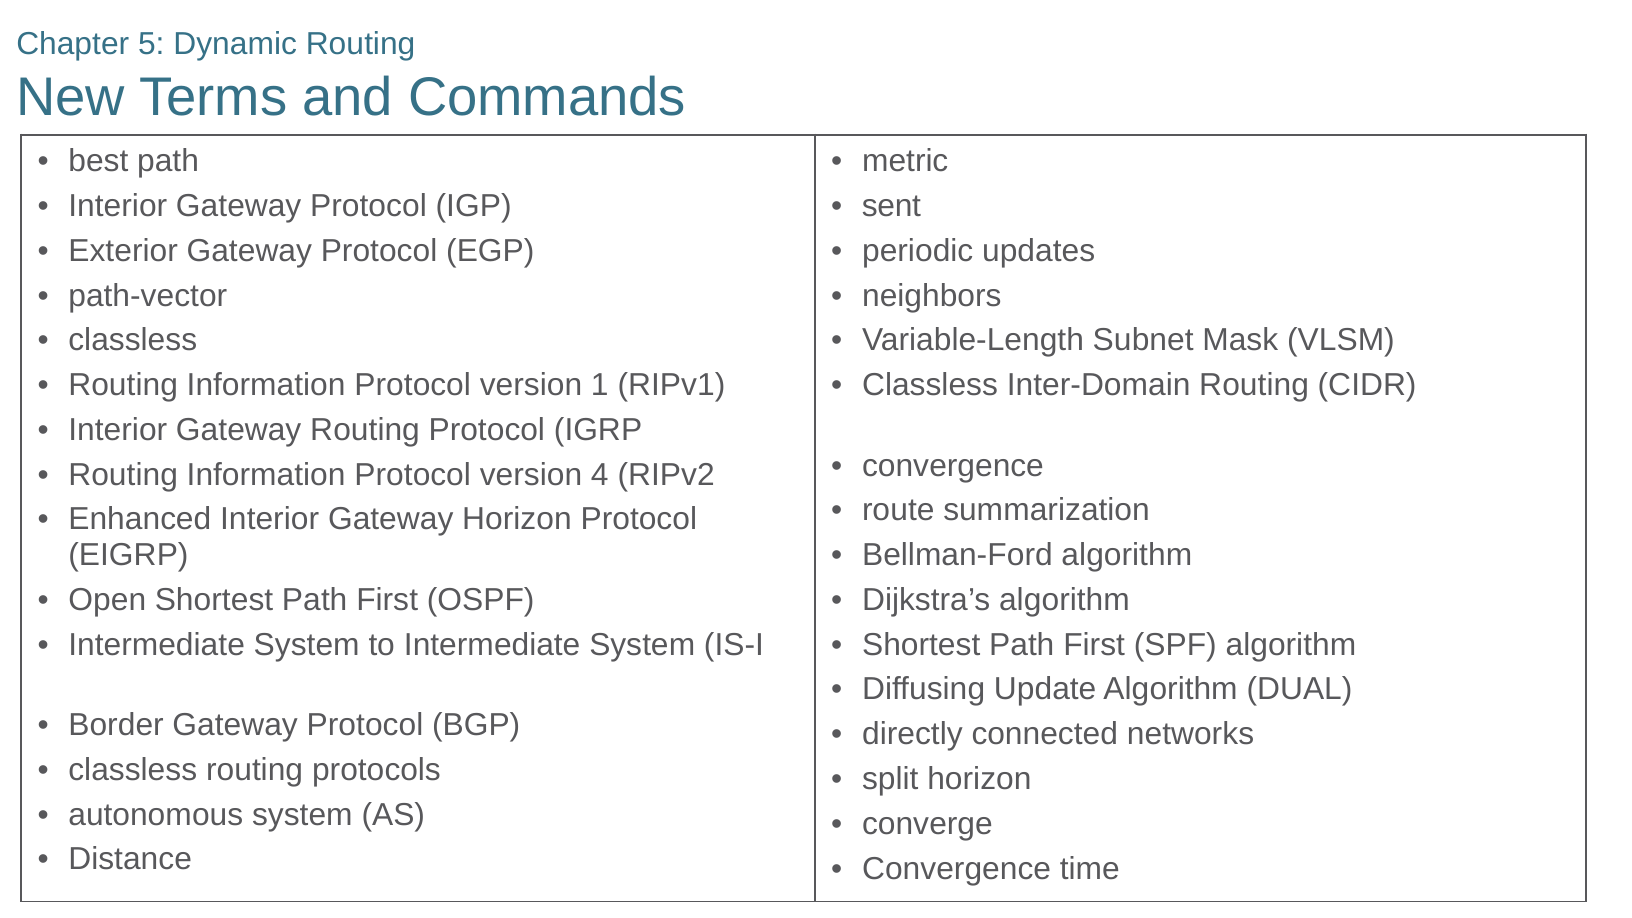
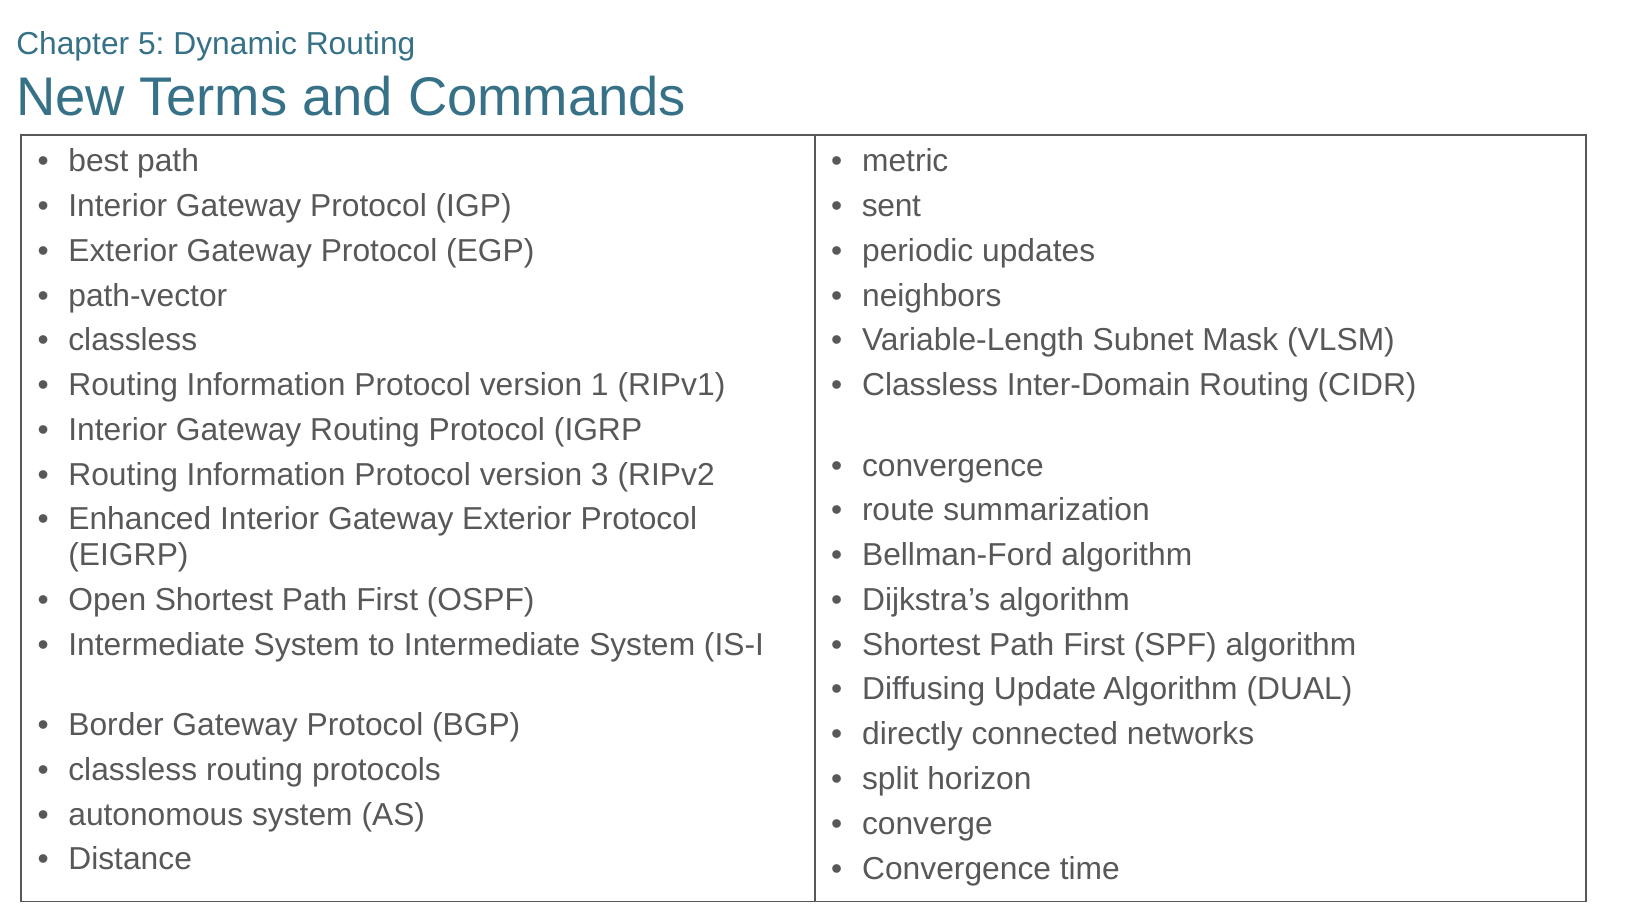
4: 4 -> 3
Gateway Horizon: Horizon -> Exterior
